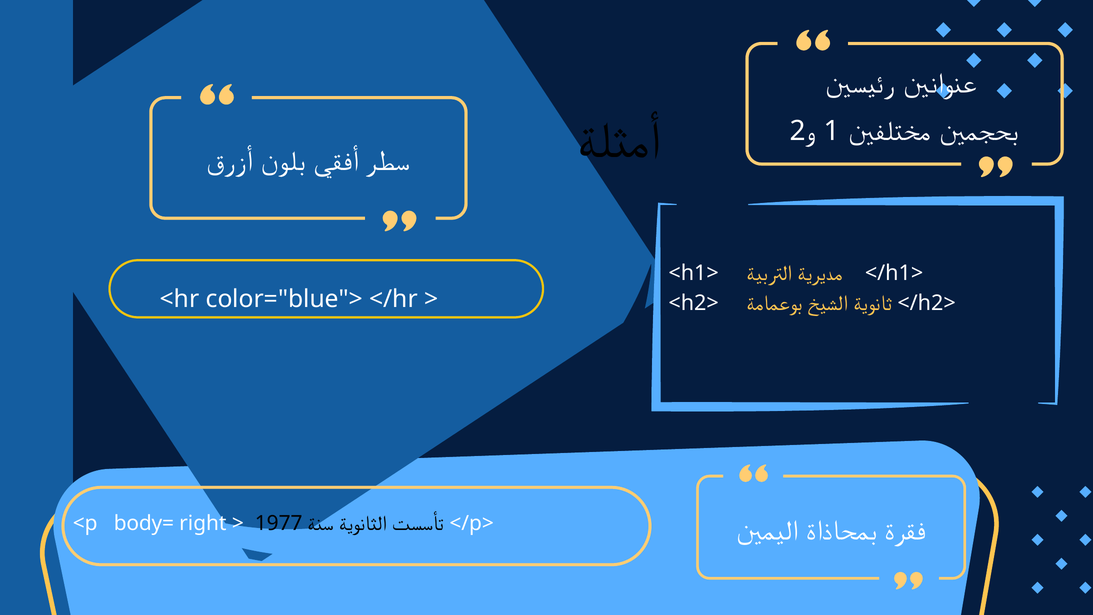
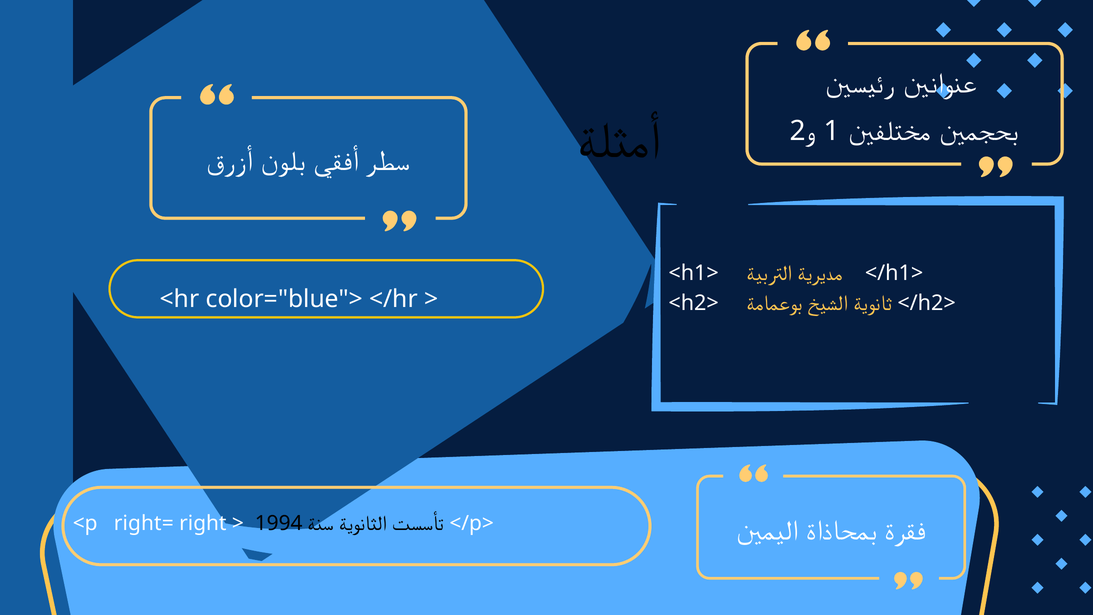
body=: body= -> right=
1977: 1977 -> 1994
